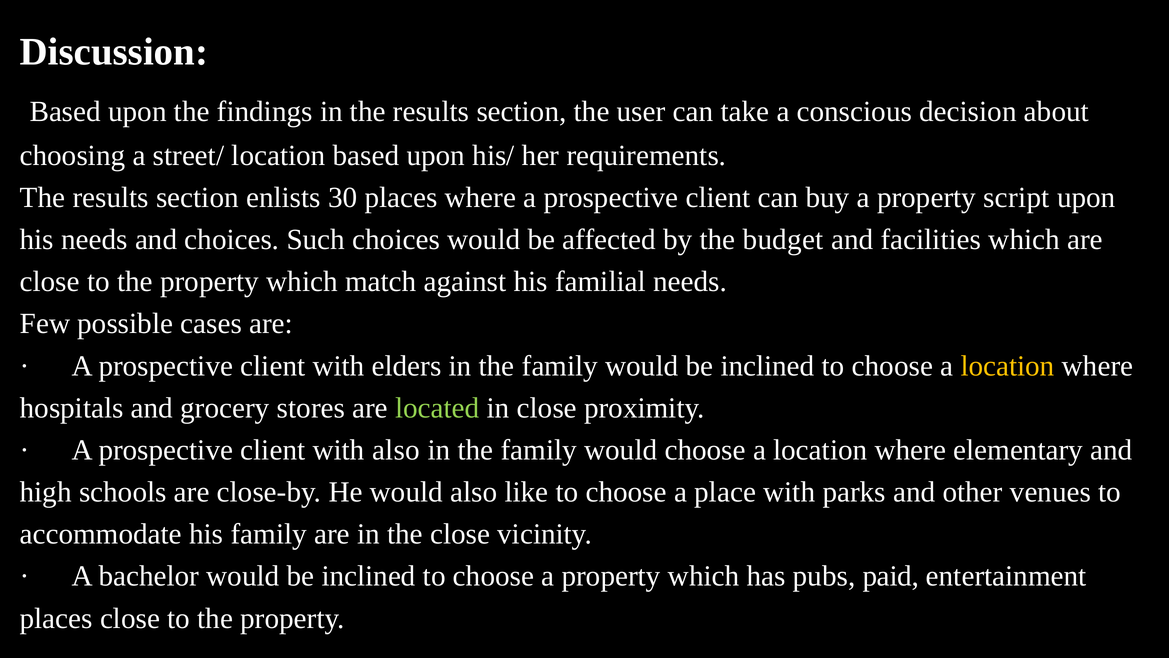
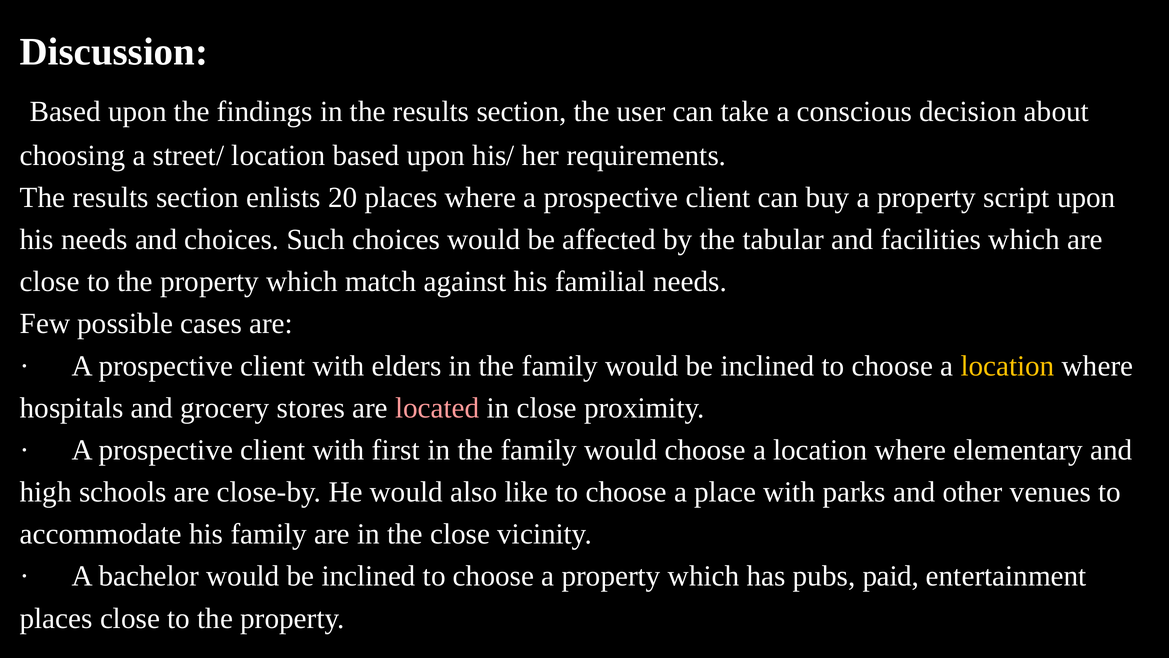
30: 30 -> 20
budget: budget -> tabular
located colour: light green -> pink
with also: also -> first
